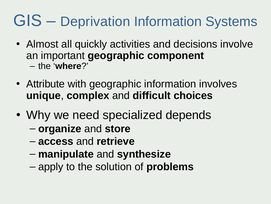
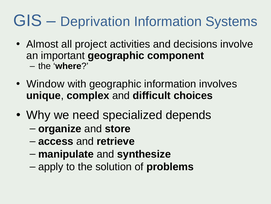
quickly: quickly -> project
Attribute: Attribute -> Window
